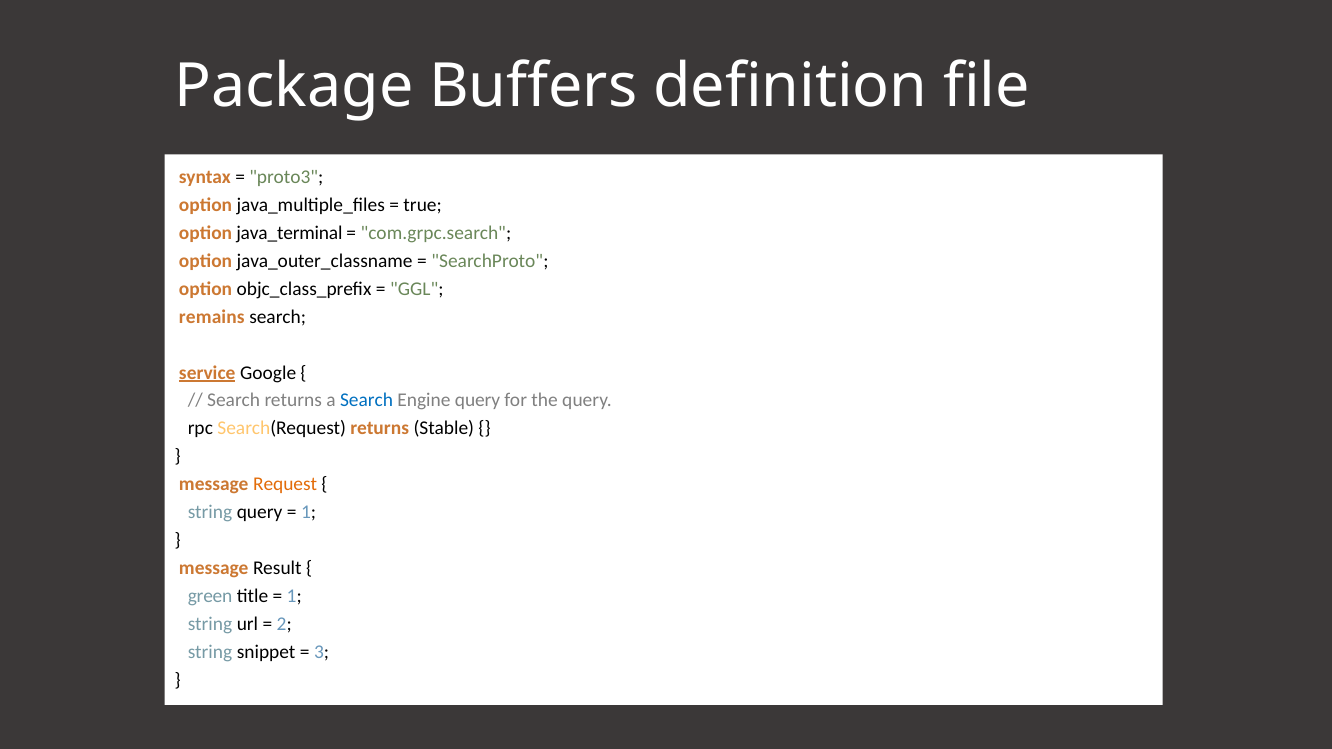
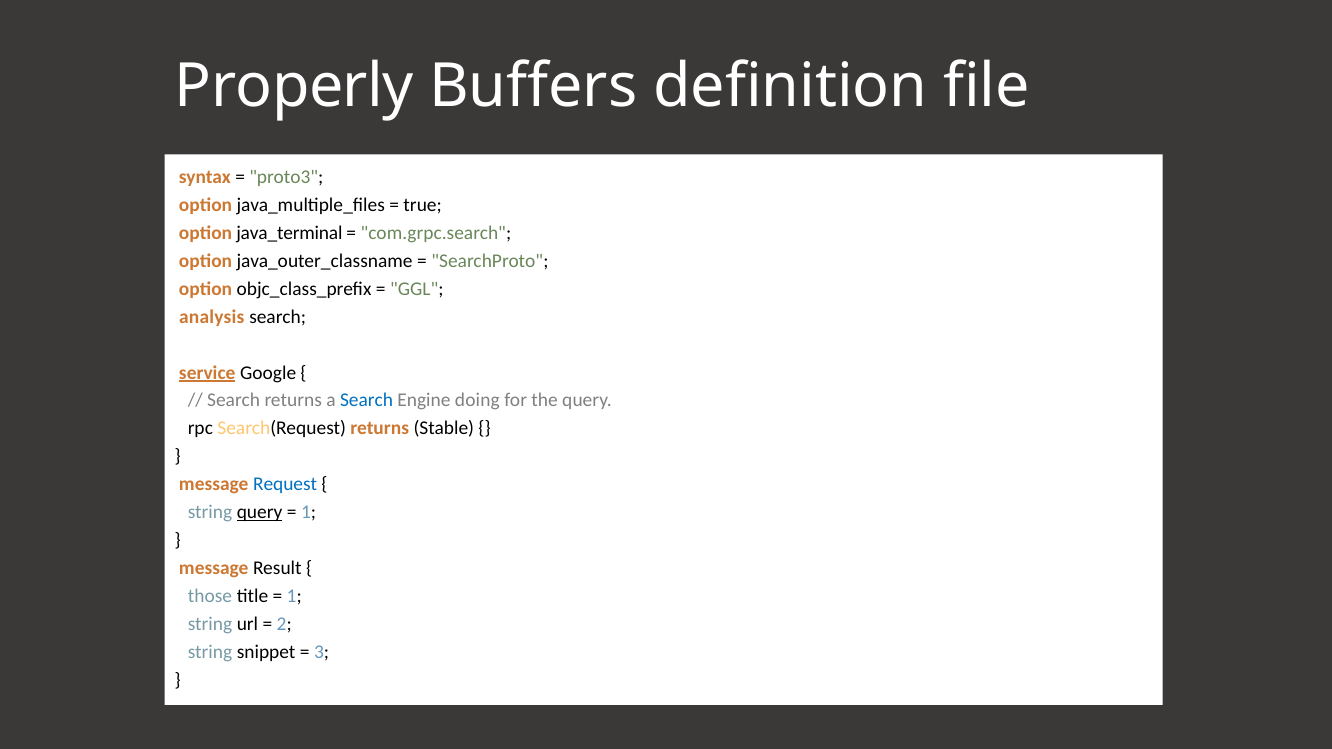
Package: Package -> Properly
remains: remains -> analysis
Engine query: query -> doing
Request colour: orange -> blue
query at (260, 513) underline: none -> present
green: green -> those
